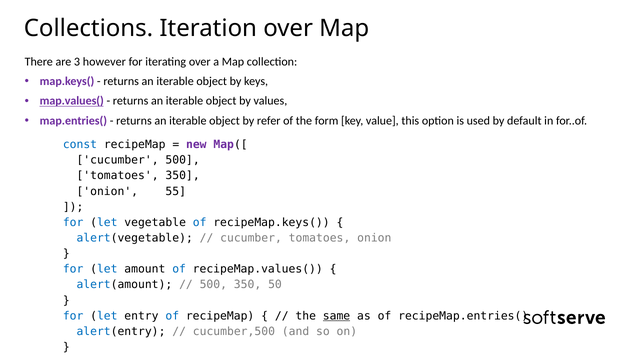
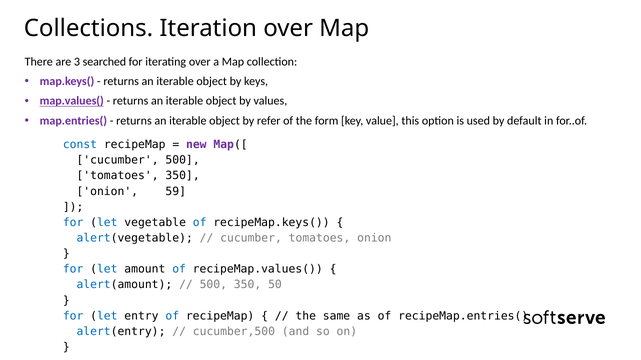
however: however -> searched
55: 55 -> 59
same underline: present -> none
